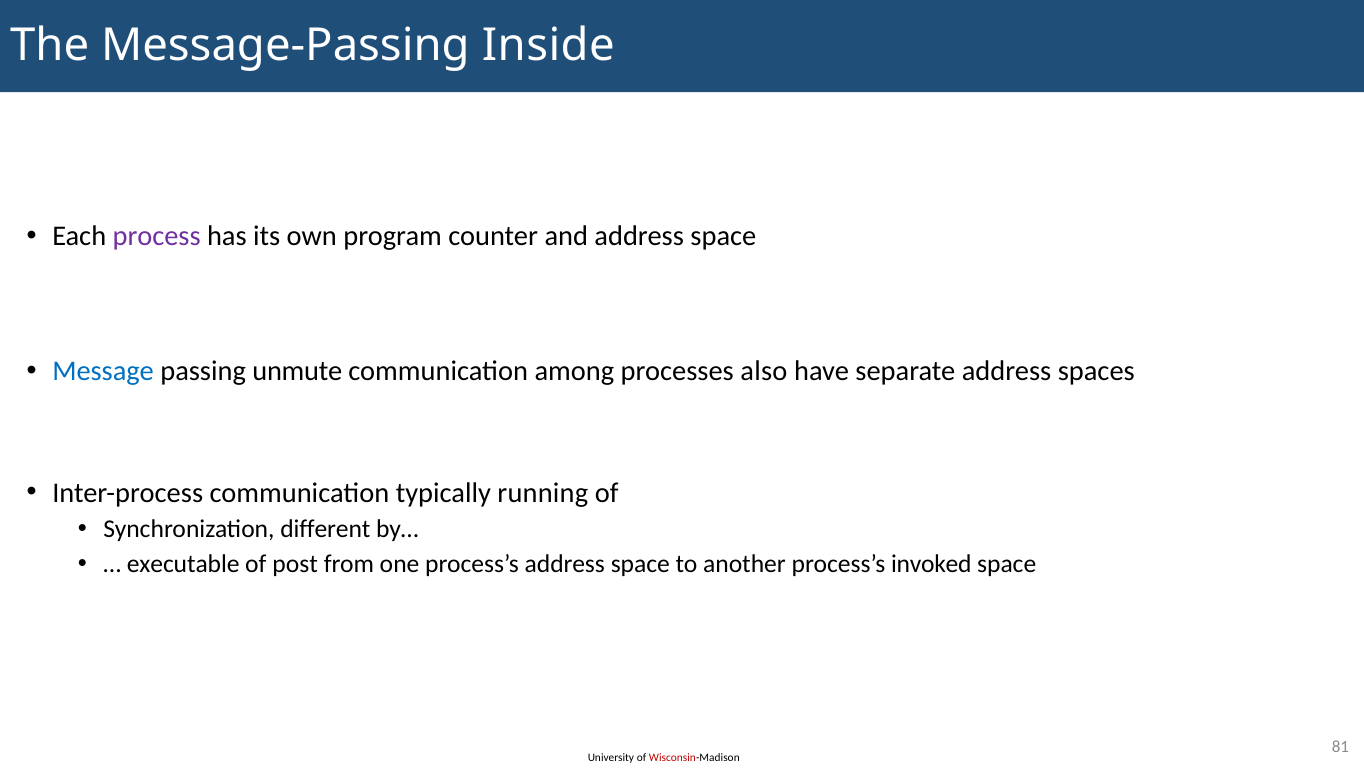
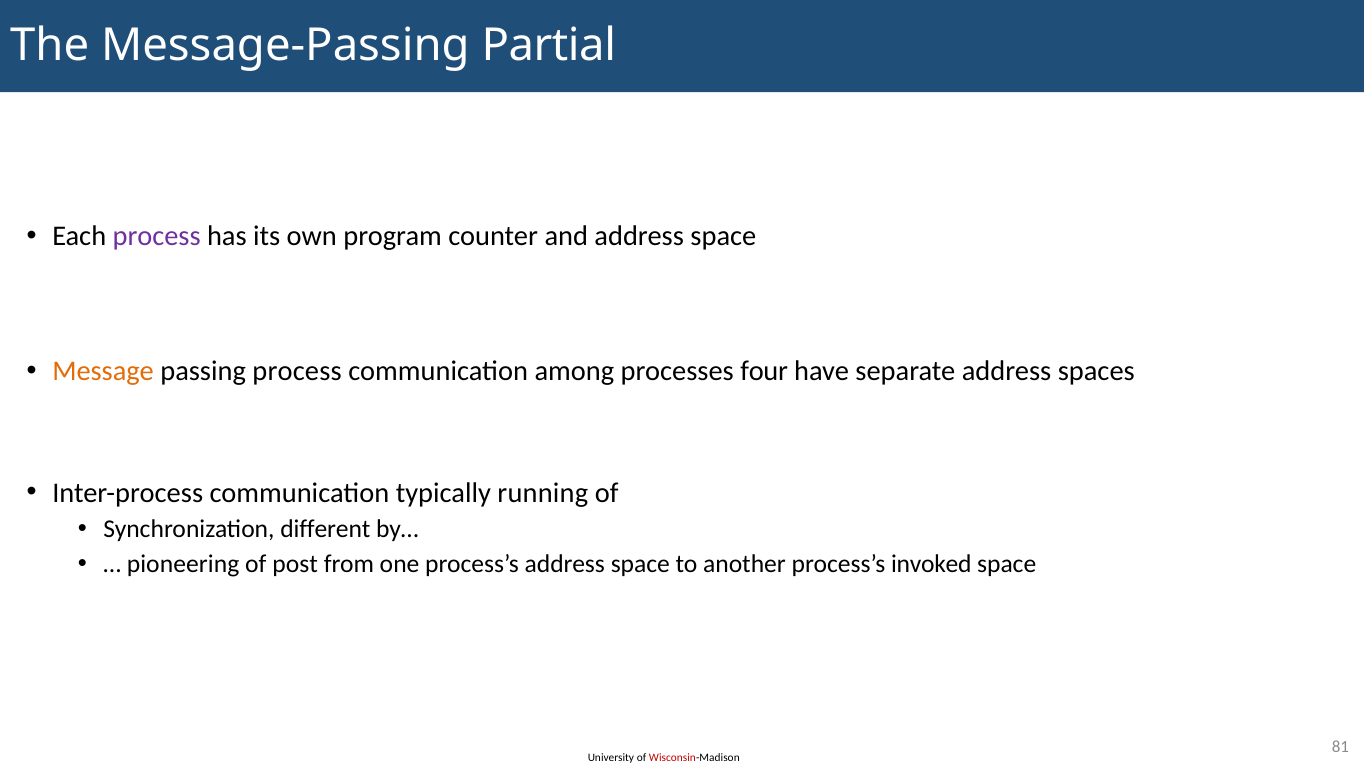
Inside: Inside -> Partial
Message colour: blue -> orange
passing unmute: unmute -> process
also: also -> four
executable: executable -> pioneering
